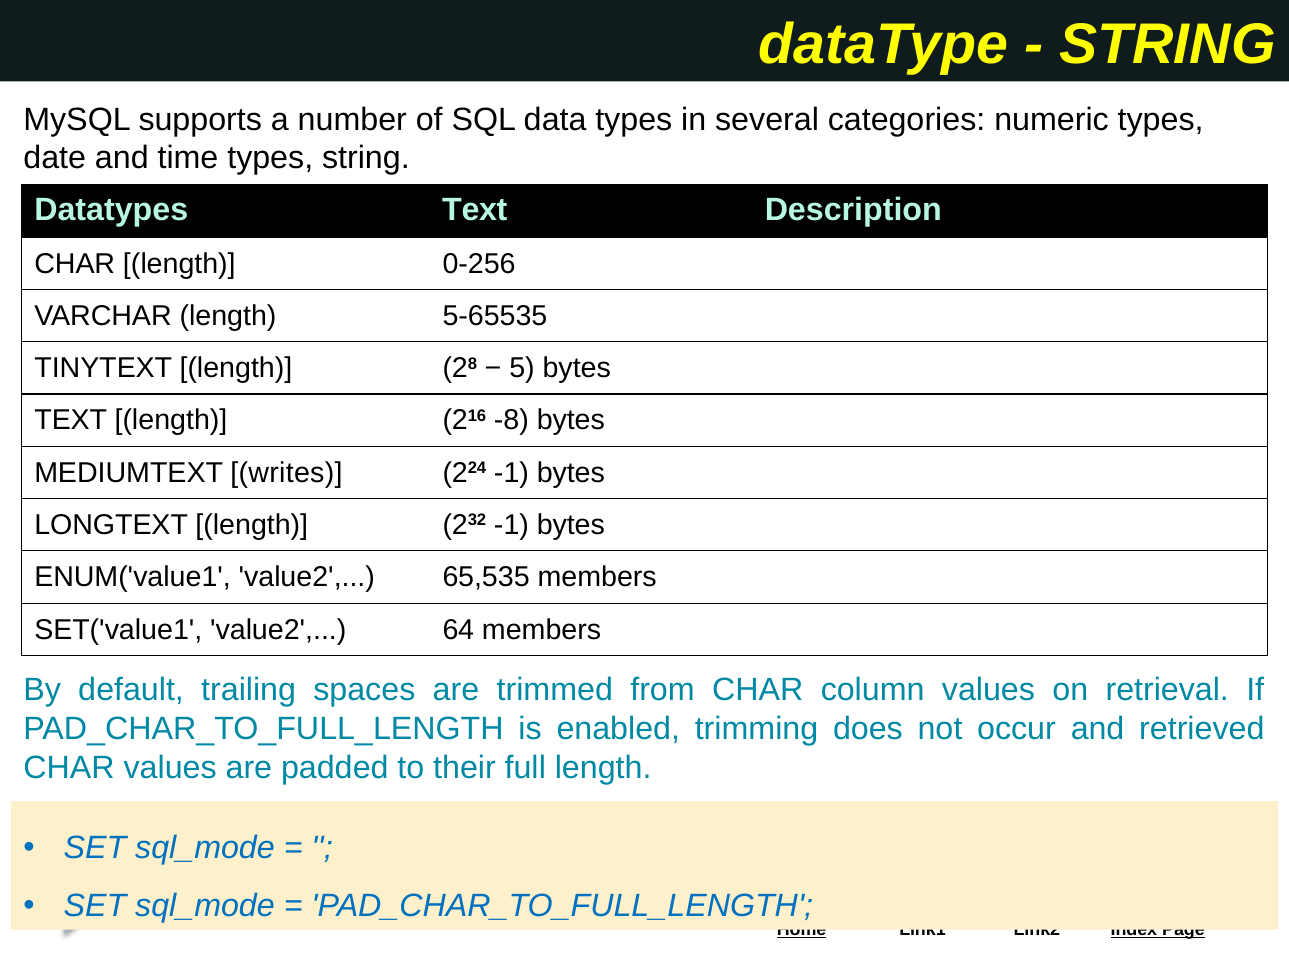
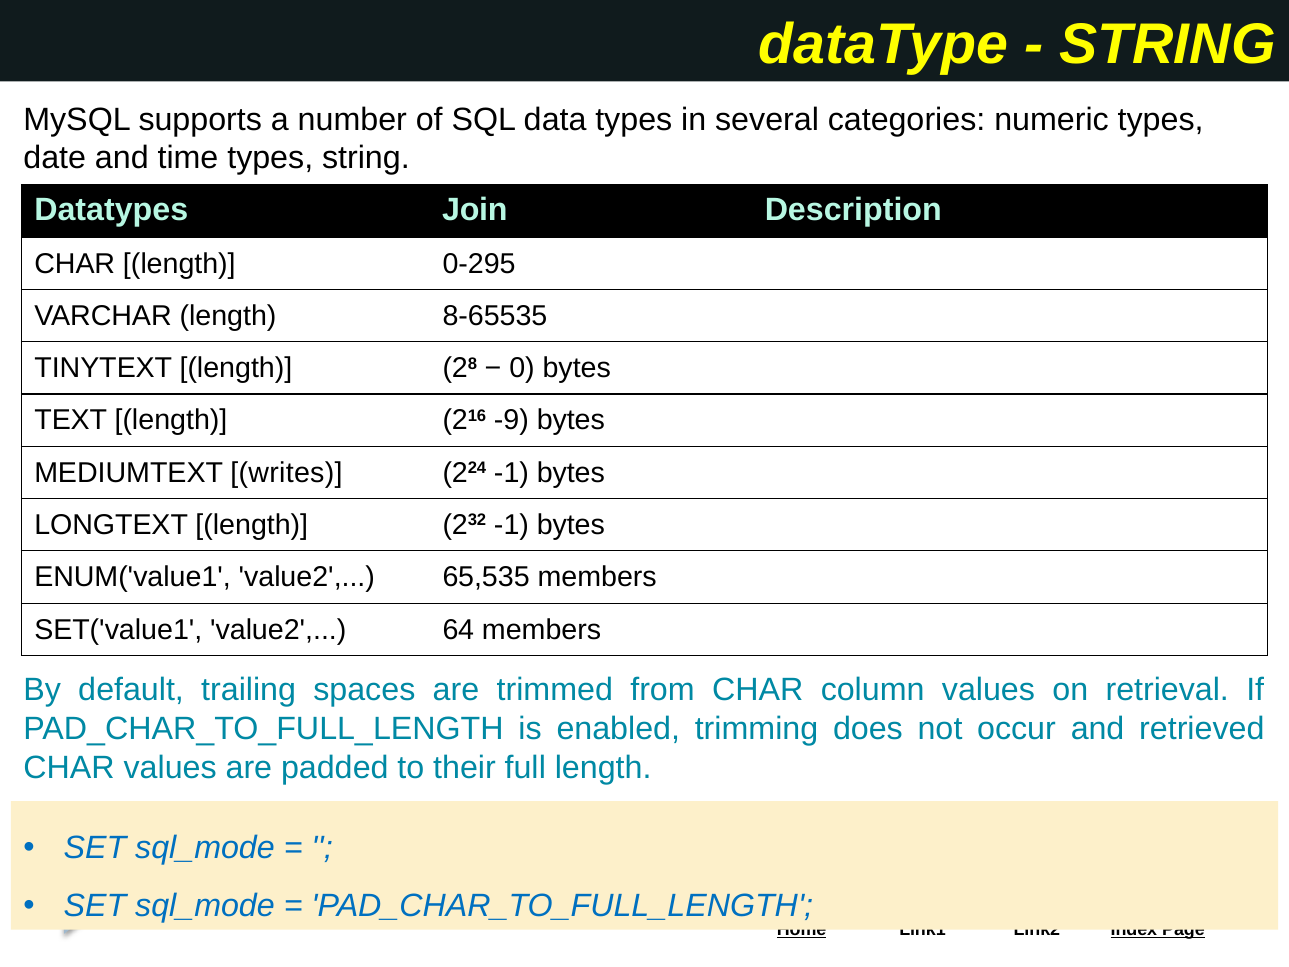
Datatypes Text: Text -> Join
0-256: 0-256 -> 0-295
5-65535: 5-65535 -> 8-65535
5: 5 -> 0
-8: -8 -> -9
